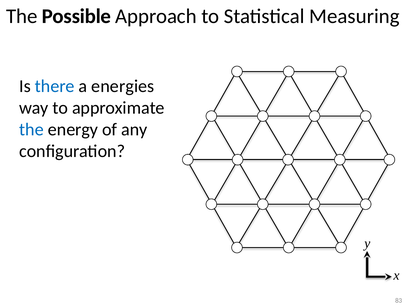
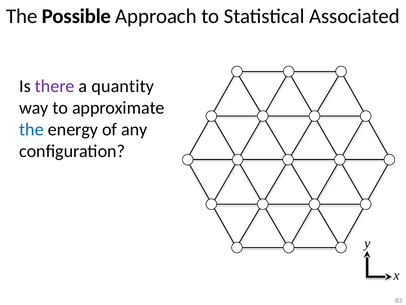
Measuring: Measuring -> Associated
there colour: blue -> purple
energies: energies -> quantity
